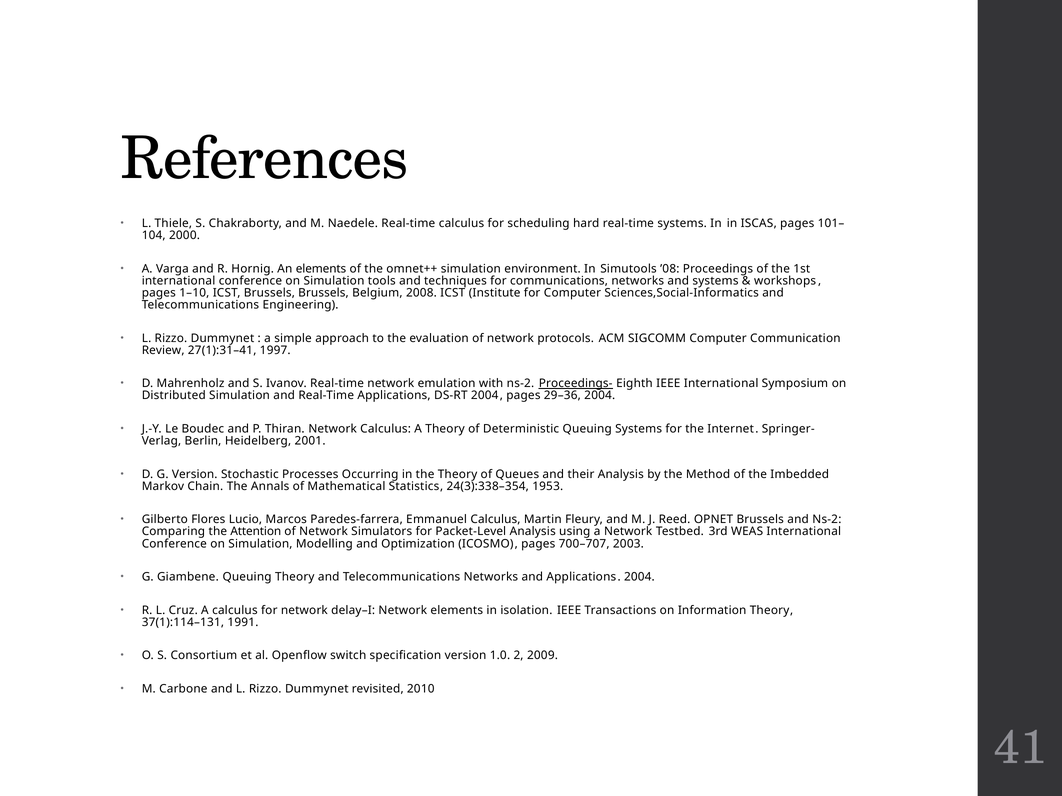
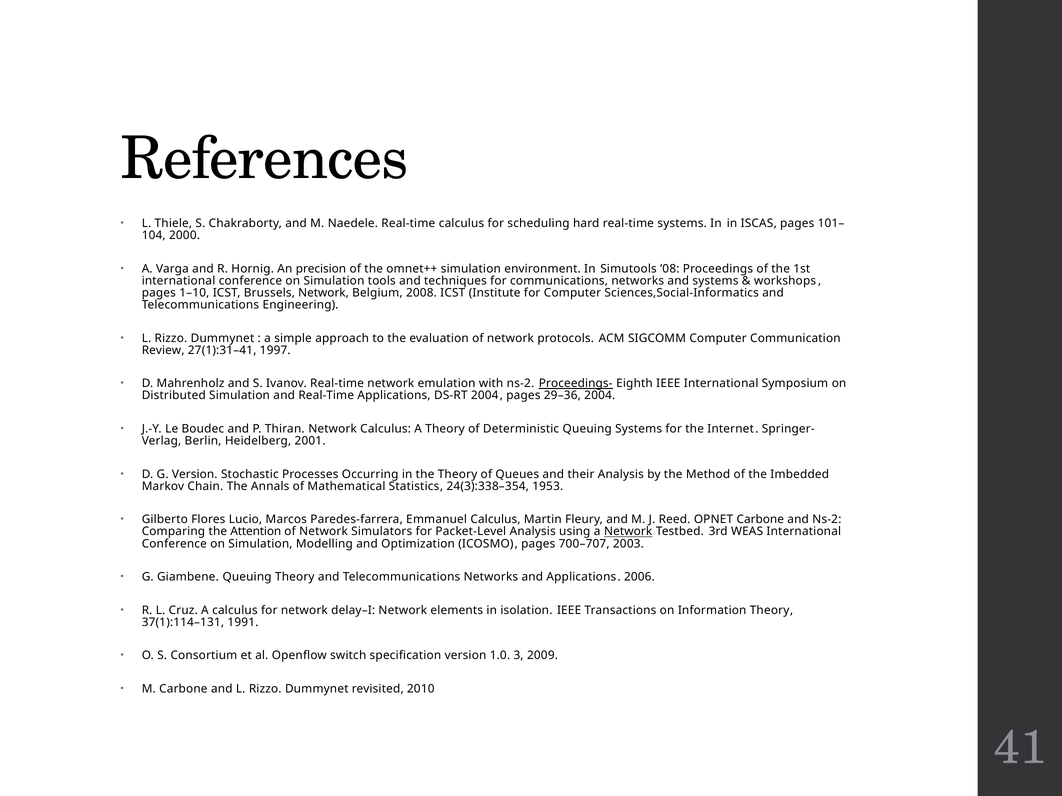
An elements: elements -> precision
Brussels Brussels: Brussels -> Network
OPNET Brussels: Brussels -> Carbone
Network at (628, 532) underline: none -> present
Applications 2004: 2004 -> 2006
2: 2 -> 3
